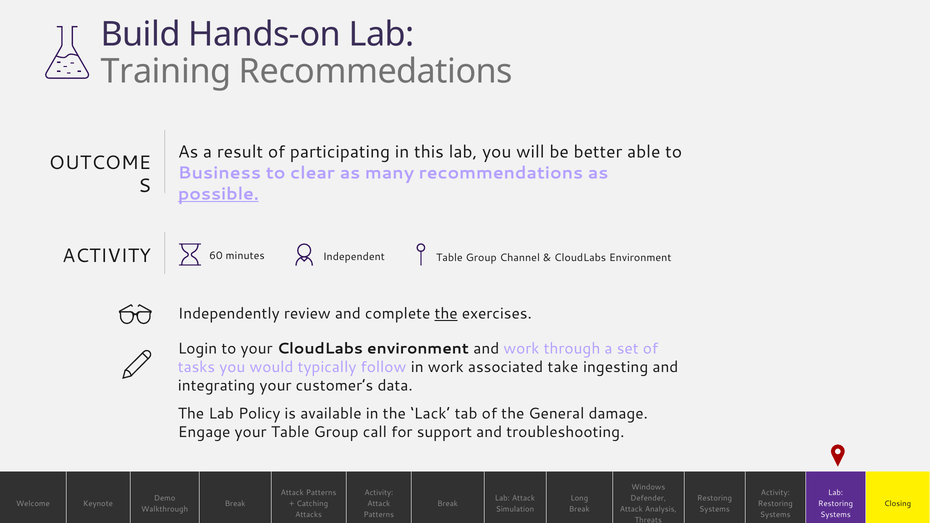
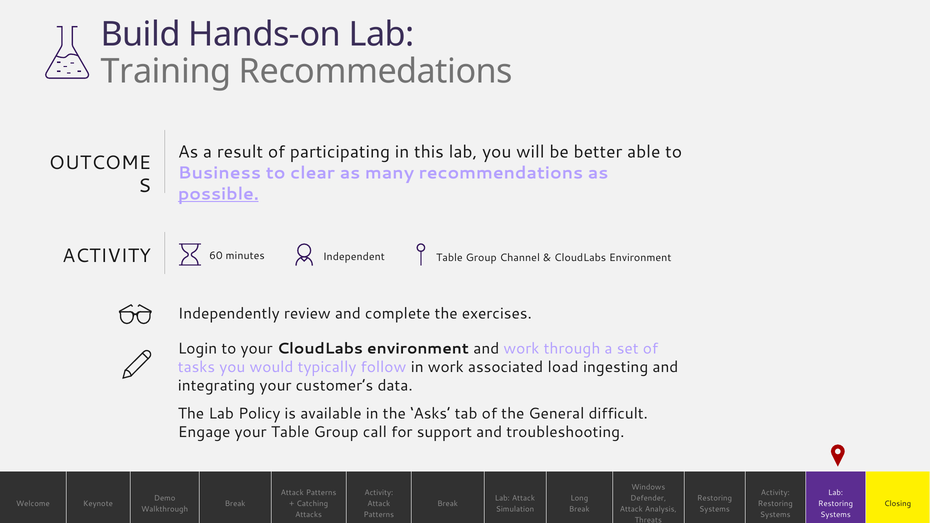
the at (446, 314) underline: present -> none
take: take -> load
Lack: Lack -> Asks
damage: damage -> difficult
